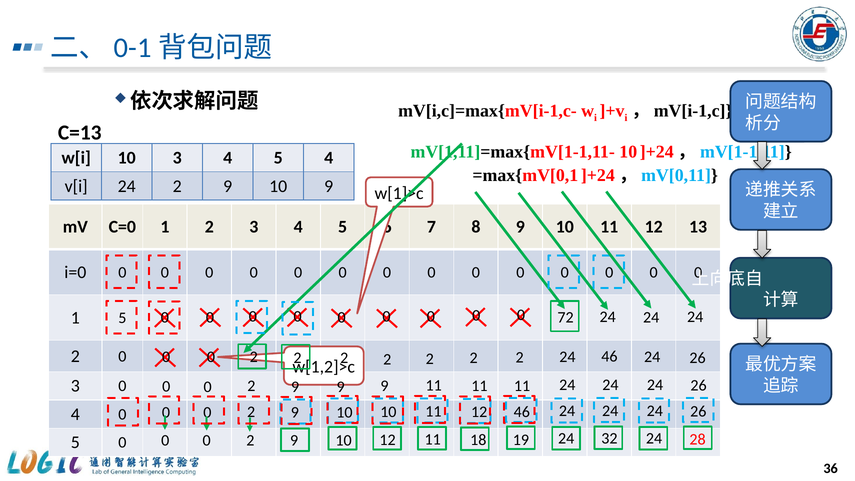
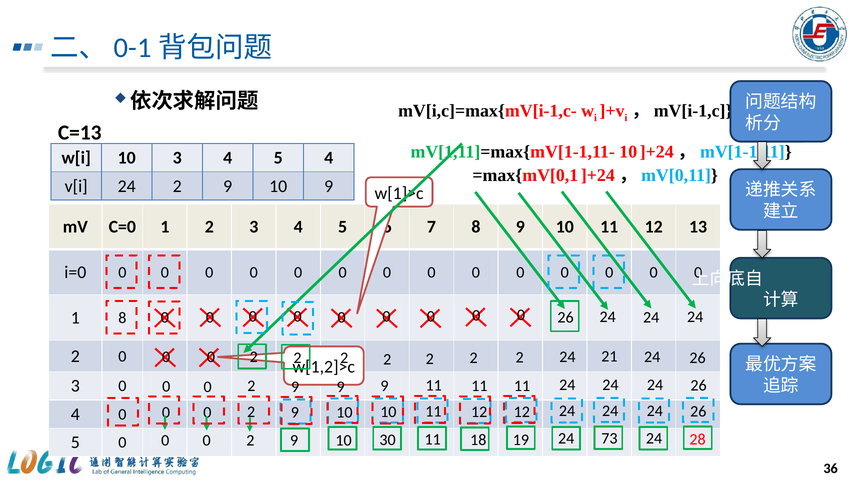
1 5: 5 -> 8
0 72: 72 -> 26
24 46: 46 -> 21
12 46: 46 -> 12
10 12: 12 -> 30
32: 32 -> 73
